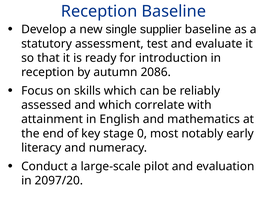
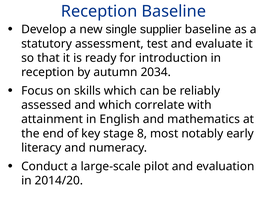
2086: 2086 -> 2034
0: 0 -> 8
2097/20: 2097/20 -> 2014/20
